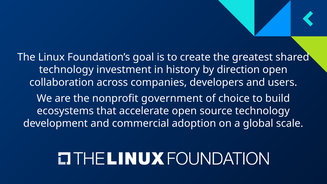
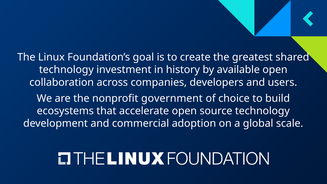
direction: direction -> available
